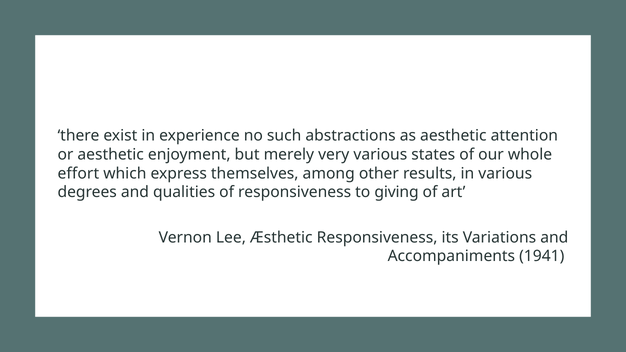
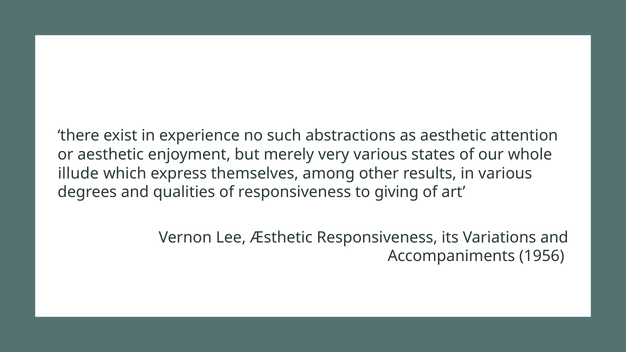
effort: effort -> illude
1941: 1941 -> 1956
